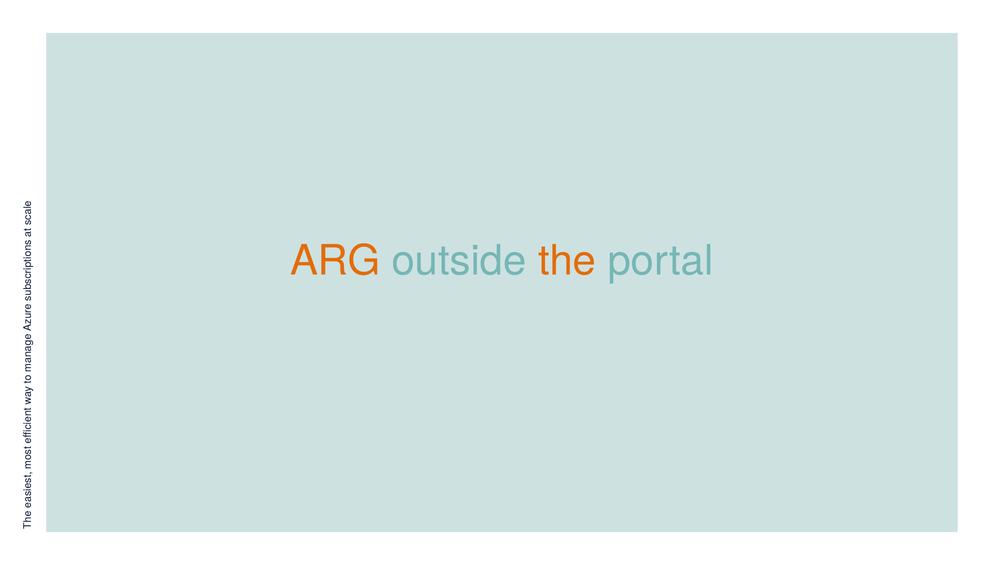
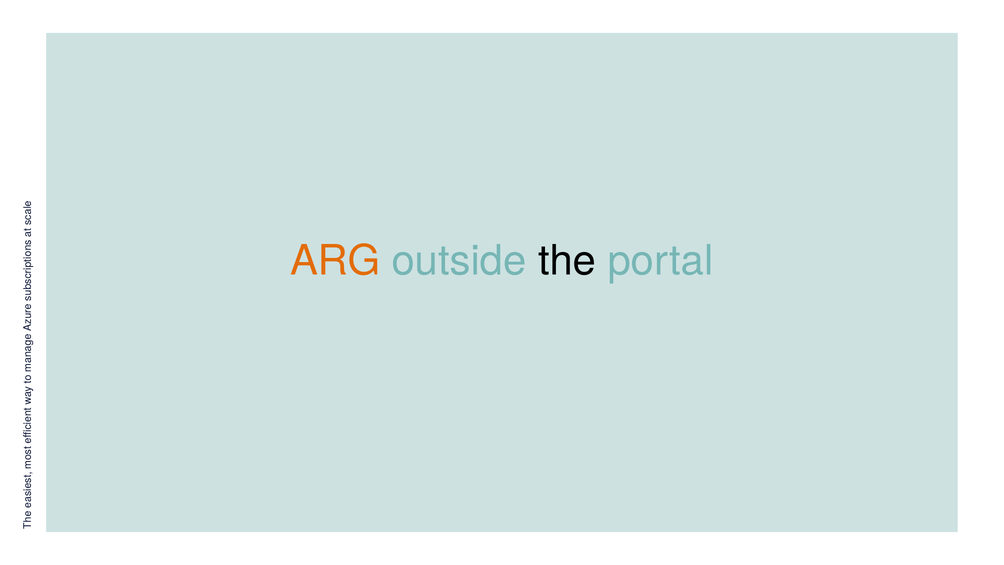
the colour: orange -> black
